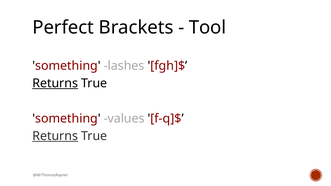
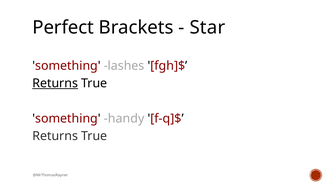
Tool: Tool -> Star
values: values -> handy
Returns at (55, 136) underline: present -> none
